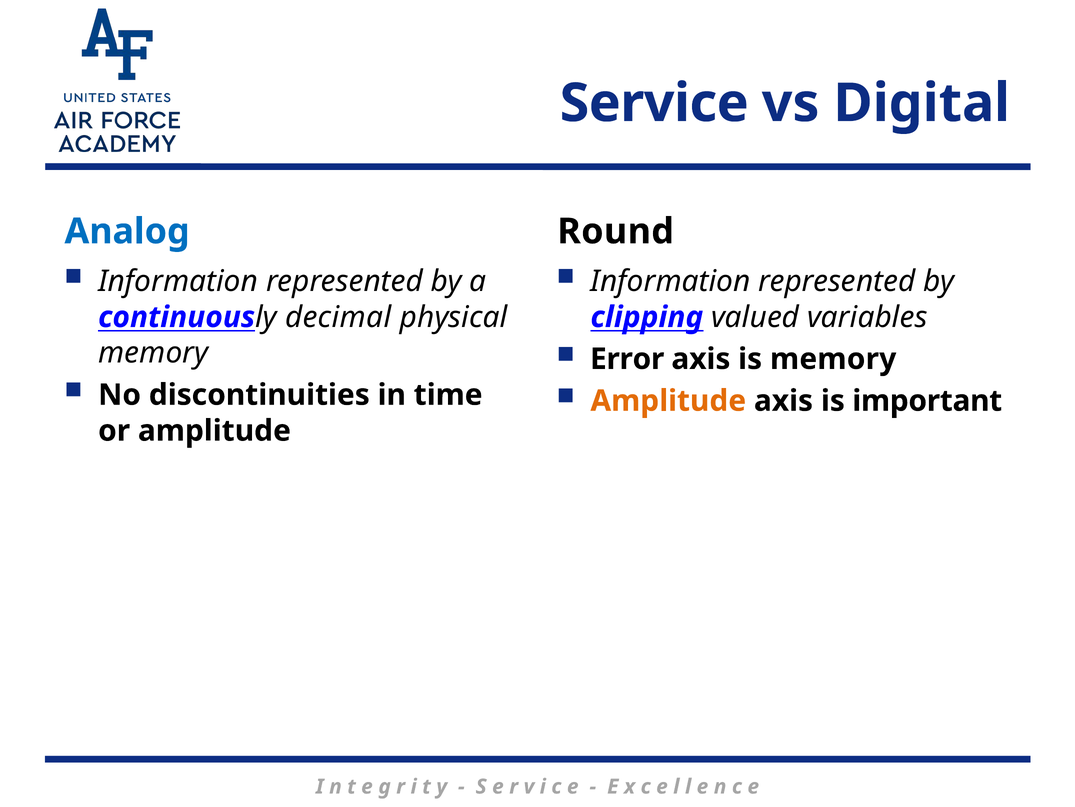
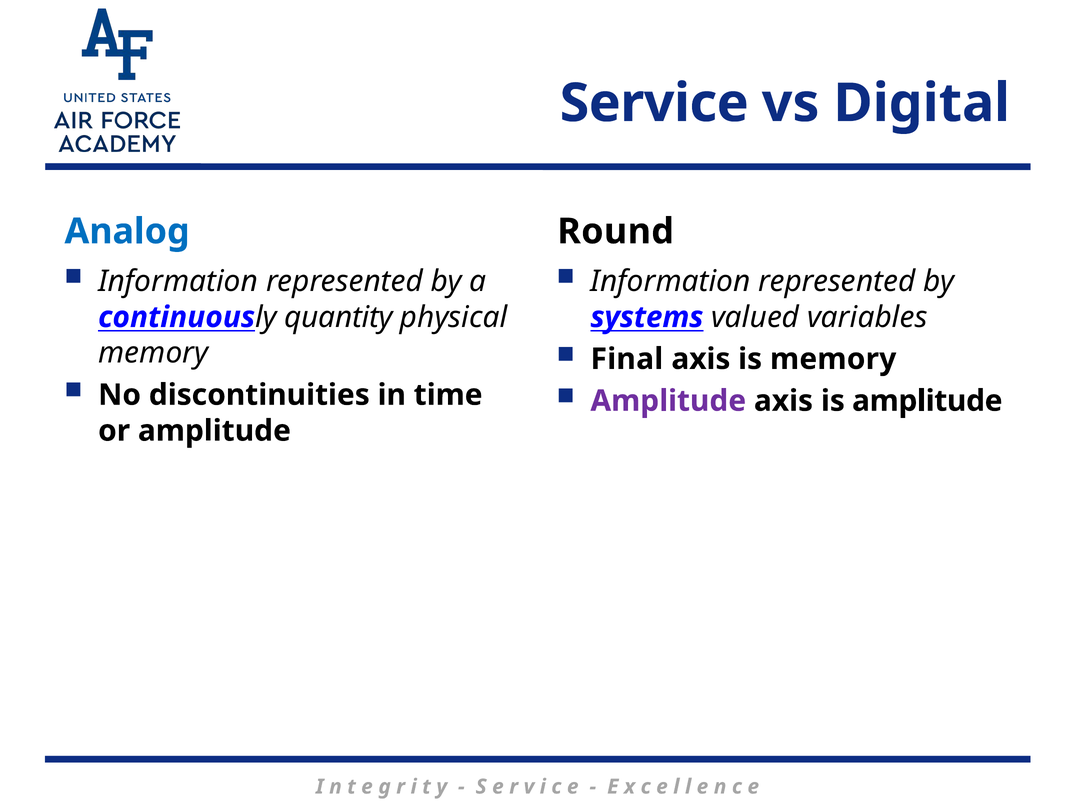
decimal: decimal -> quantity
clipping: clipping -> systems
Error: Error -> Final
Amplitude at (668, 401) colour: orange -> purple
is important: important -> amplitude
